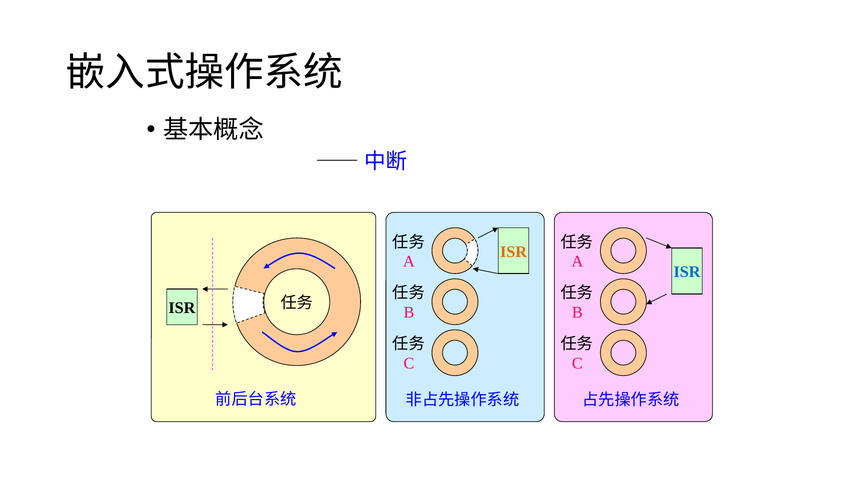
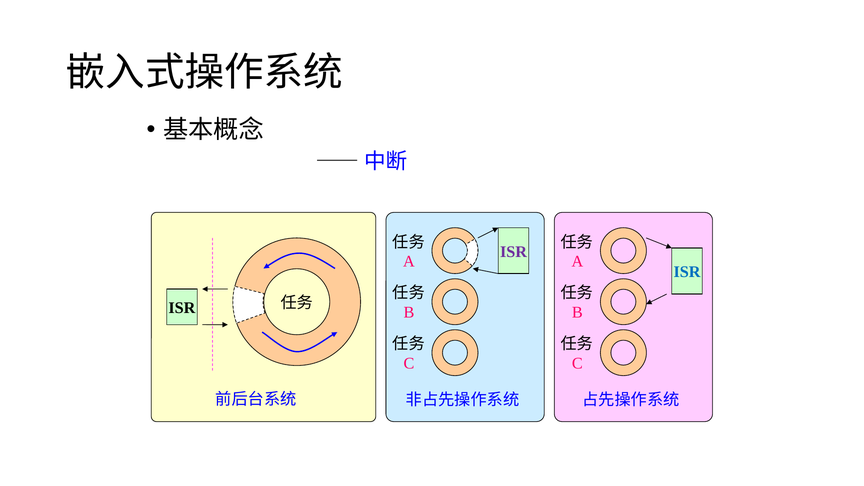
ISR at (514, 252) colour: orange -> purple
